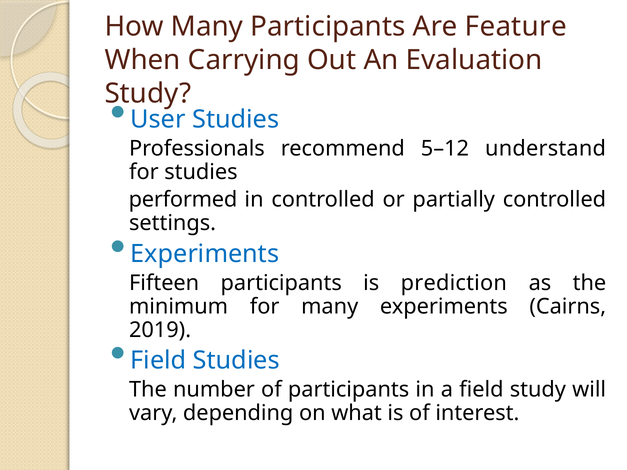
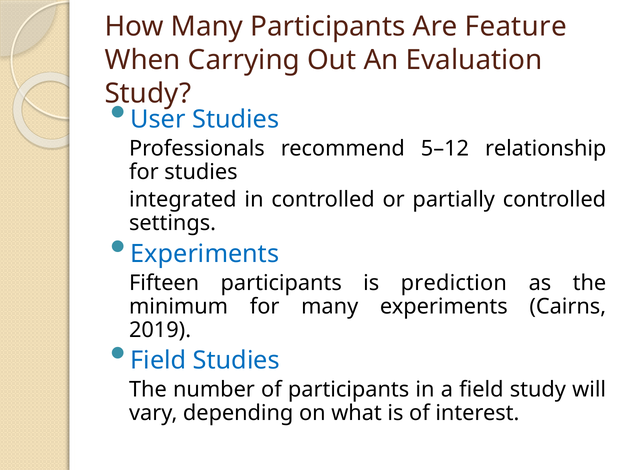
understand: understand -> relationship
performed: performed -> integrated
